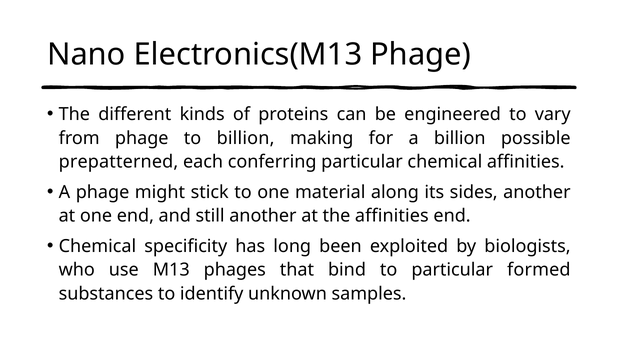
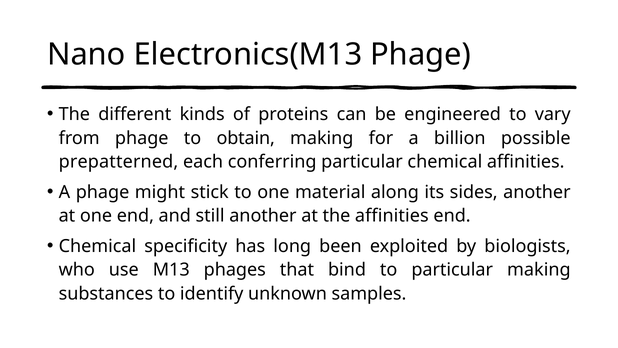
to billion: billion -> obtain
particular formed: formed -> making
